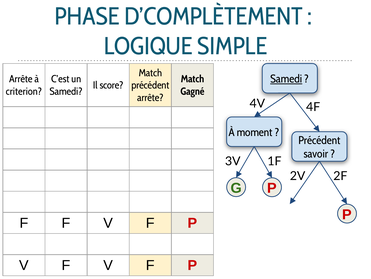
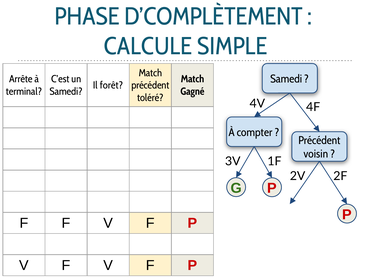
LOGIQUE: LOGIQUE -> CALCULE
Samedi at (286, 79) underline: present -> none
score: score -> forêt
criterion: criterion -> terminal
arrête at (150, 98): arrête -> toléré
moment: moment -> compter
savoir: savoir -> voisin
